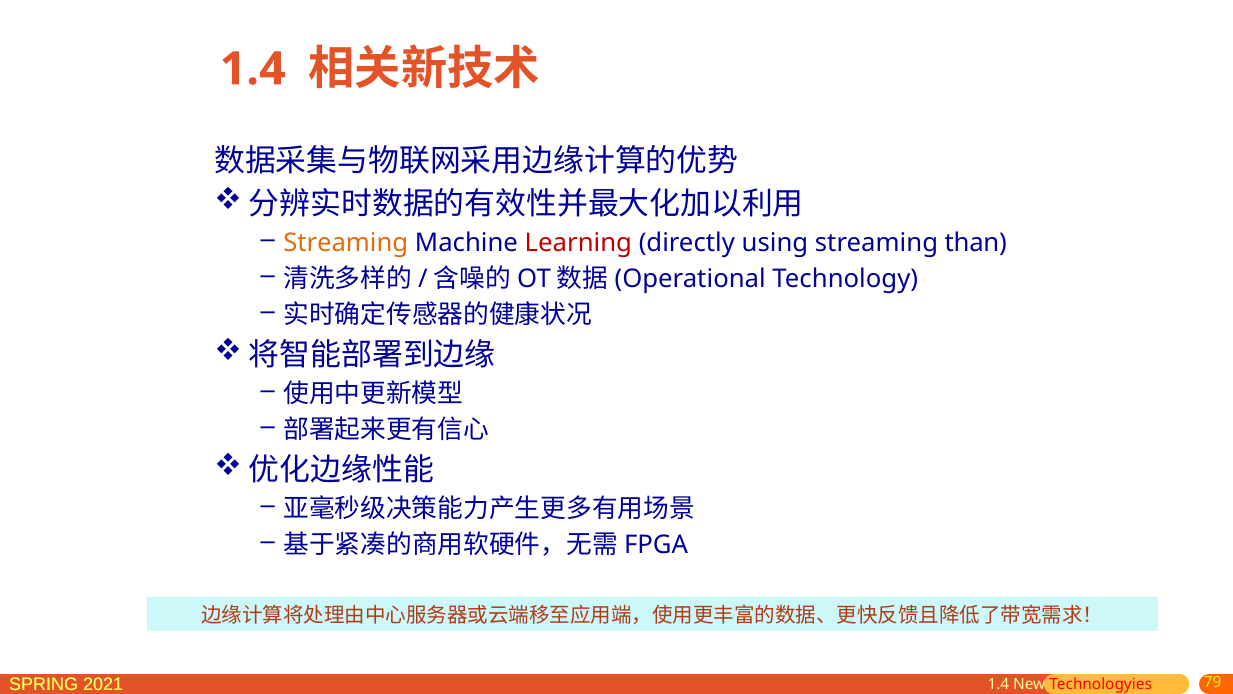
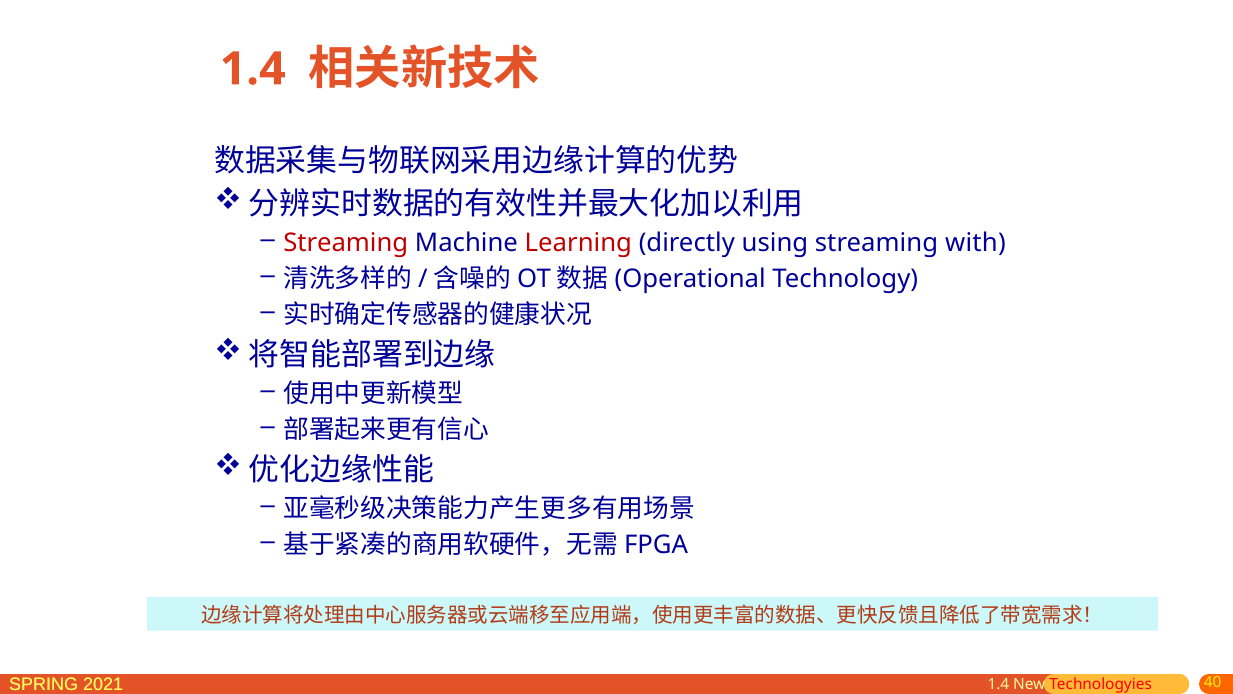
Streaming at (346, 243) colour: orange -> red
than: than -> with
79: 79 -> 40
